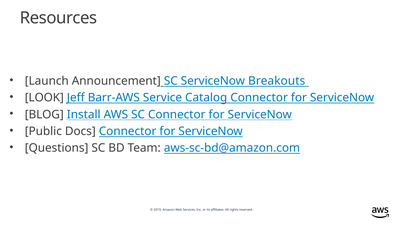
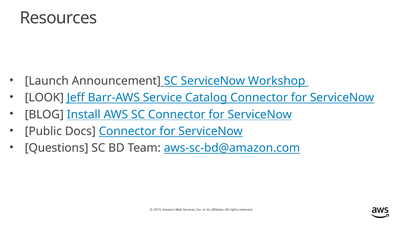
Breakouts: Breakouts -> Workshop
